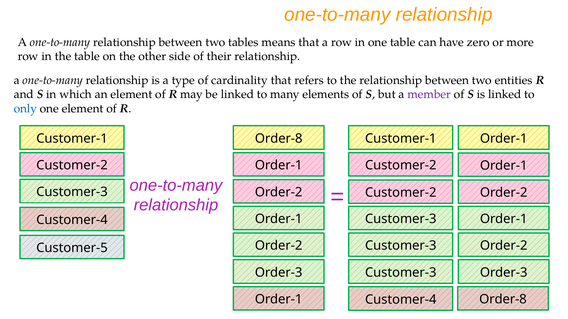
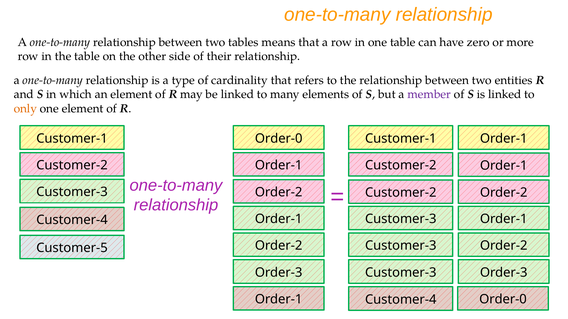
only colour: blue -> orange
Order-8 at (279, 139): Order-8 -> Order-0
Customer-4 Order-8: Order-8 -> Order-0
